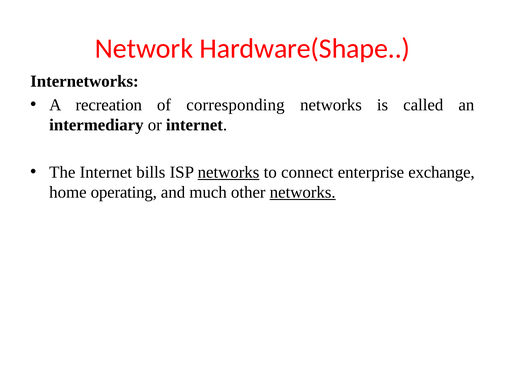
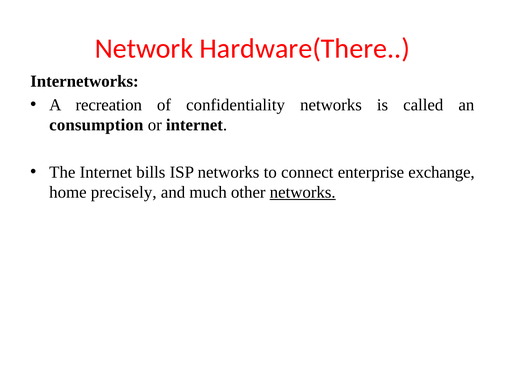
Hardware(Shape: Hardware(Shape -> Hardware(There
corresponding: corresponding -> confidentiality
intermediary: intermediary -> consumption
networks at (229, 172) underline: present -> none
operating: operating -> precisely
